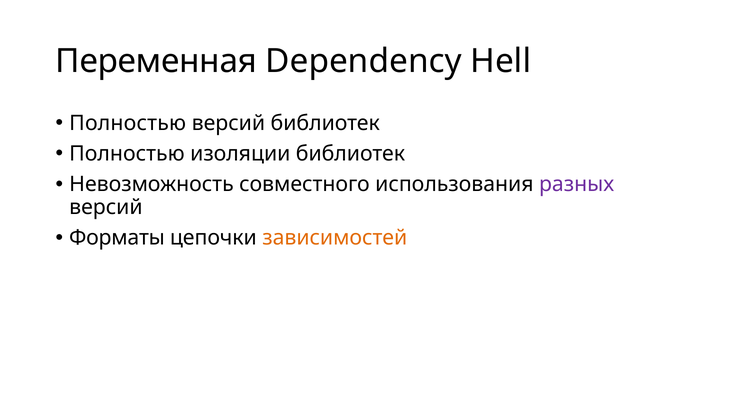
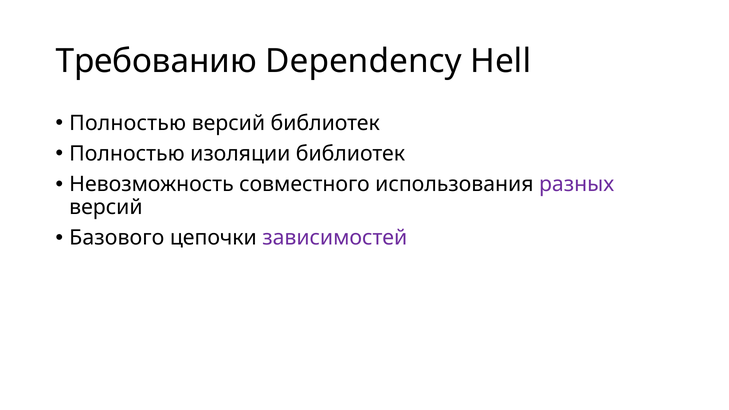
Переменная: Переменная -> Требованию
Форматы: Форматы -> Базового
зависимостей colour: orange -> purple
